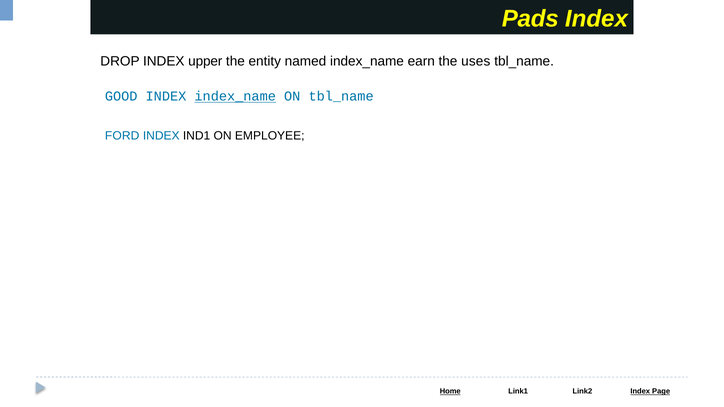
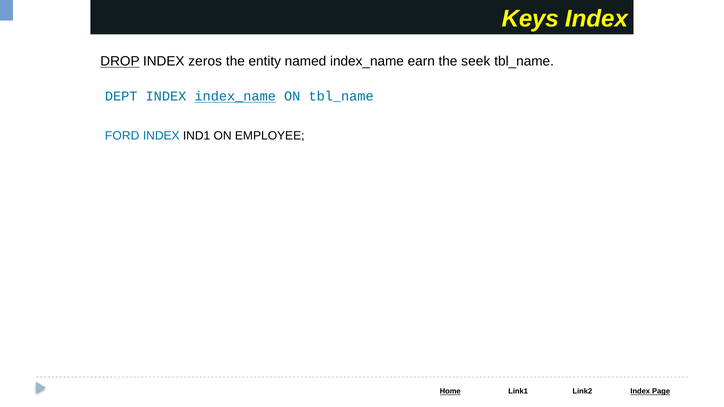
Pads: Pads -> Keys
DROP underline: none -> present
upper: upper -> zeros
uses: uses -> seek
GOOD: GOOD -> DEPT
